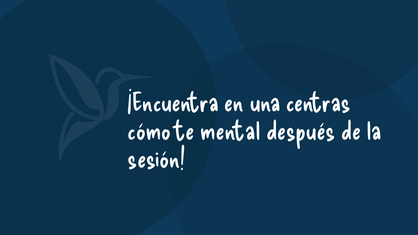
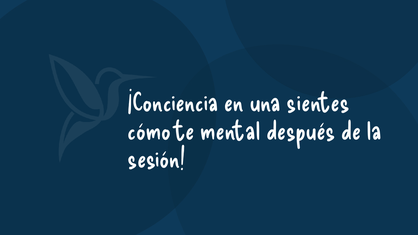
¡Encuentra: ¡Encuentra -> ¡Conciencia
centras: centras -> sientes
